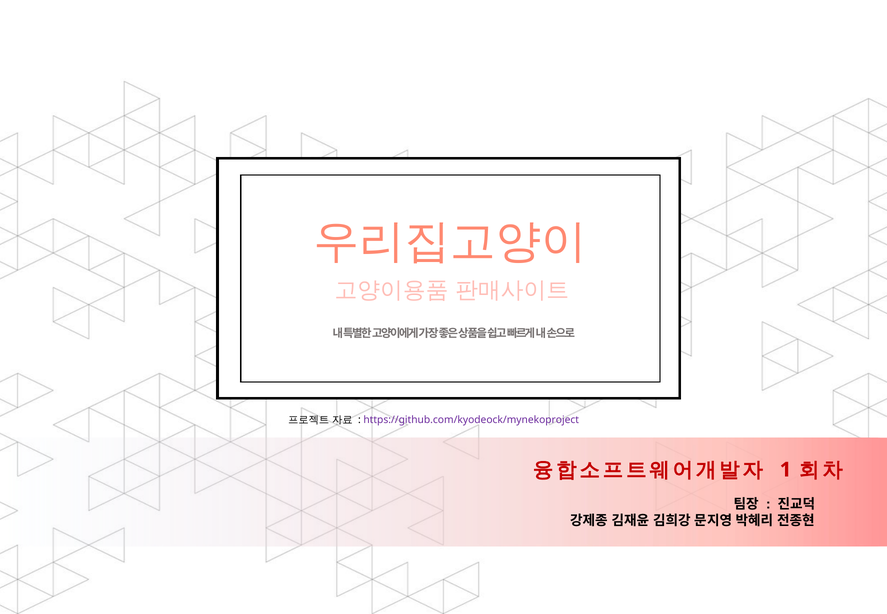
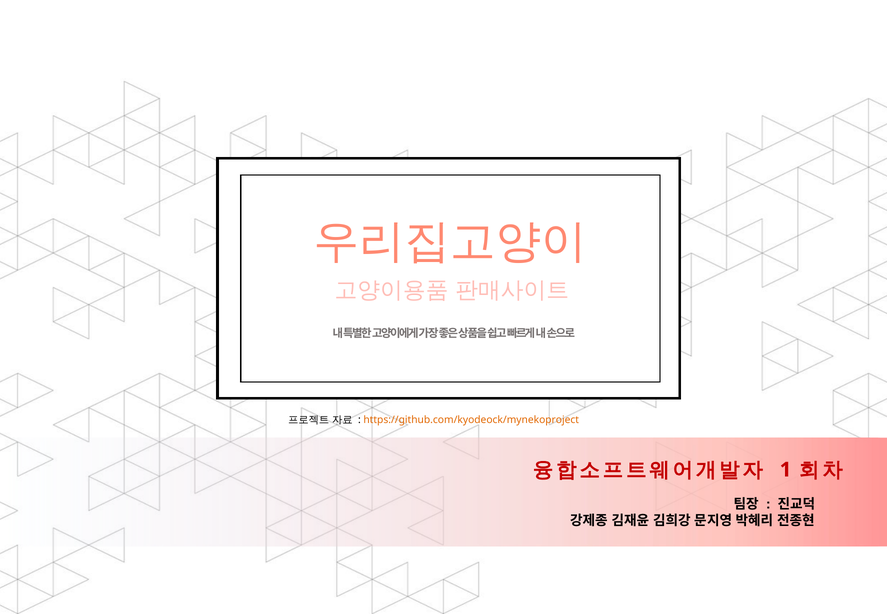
https://github.com/kyodeock/mynekoproject colour: purple -> orange
